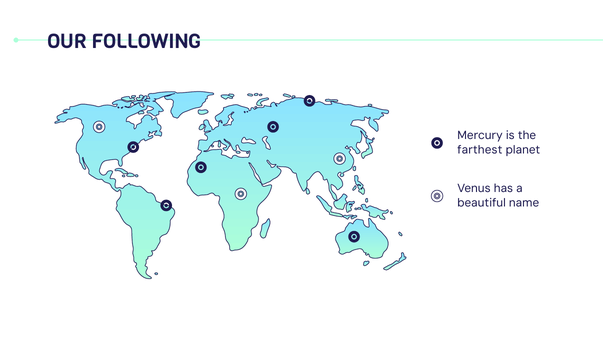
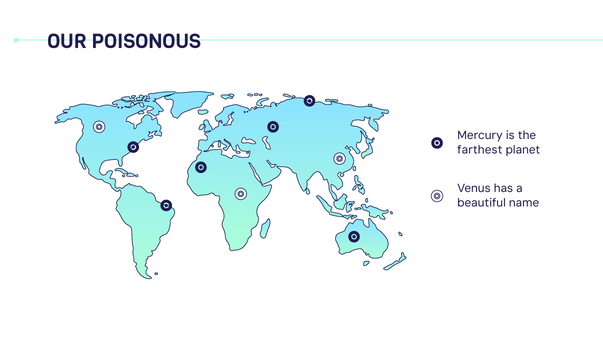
FOLLOWING: FOLLOWING -> POISONOUS
